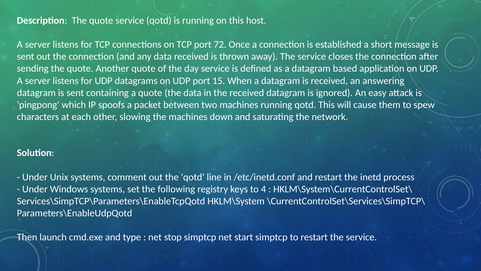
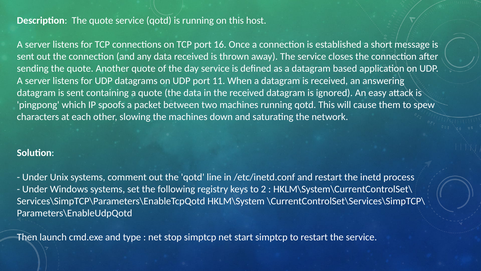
72: 72 -> 16
15: 15 -> 11
4: 4 -> 2
